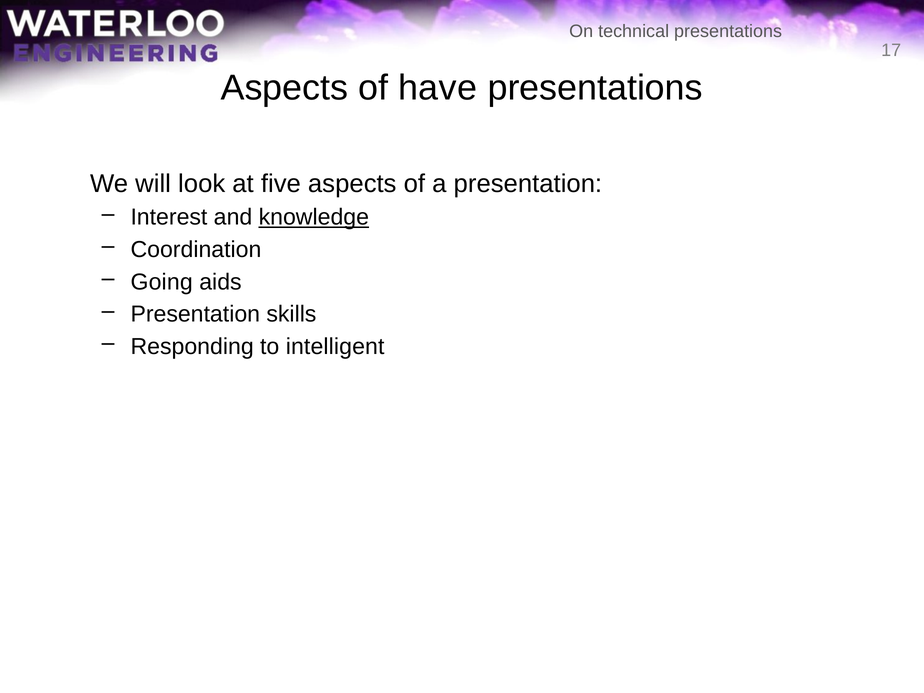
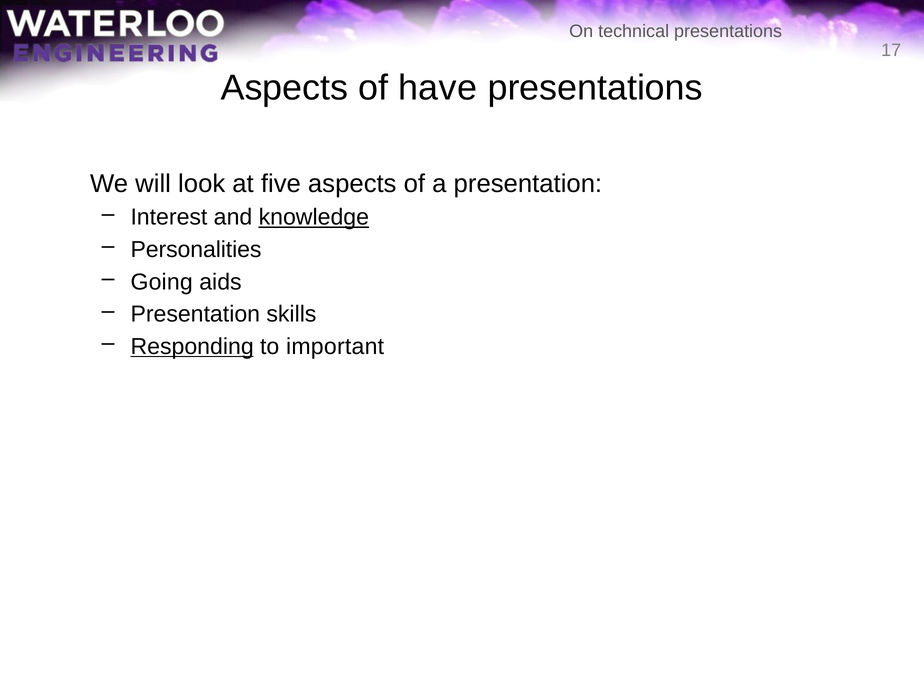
Coordination: Coordination -> Personalities
Responding underline: none -> present
intelligent: intelligent -> important
